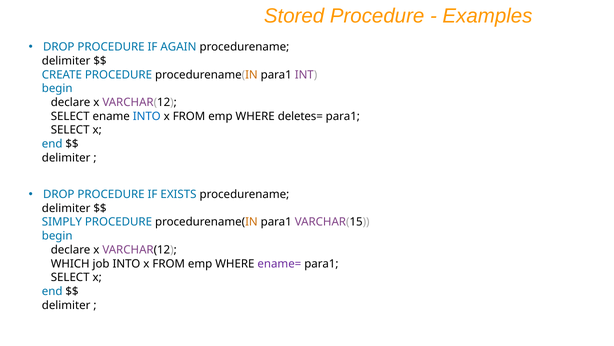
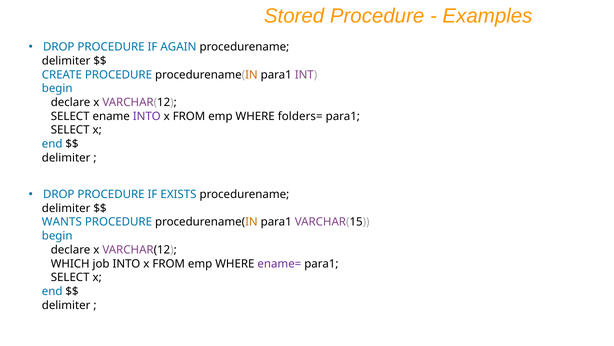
INTO at (147, 116) colour: blue -> purple
deletes=: deletes= -> folders=
SIMPLY: SIMPLY -> WANTS
